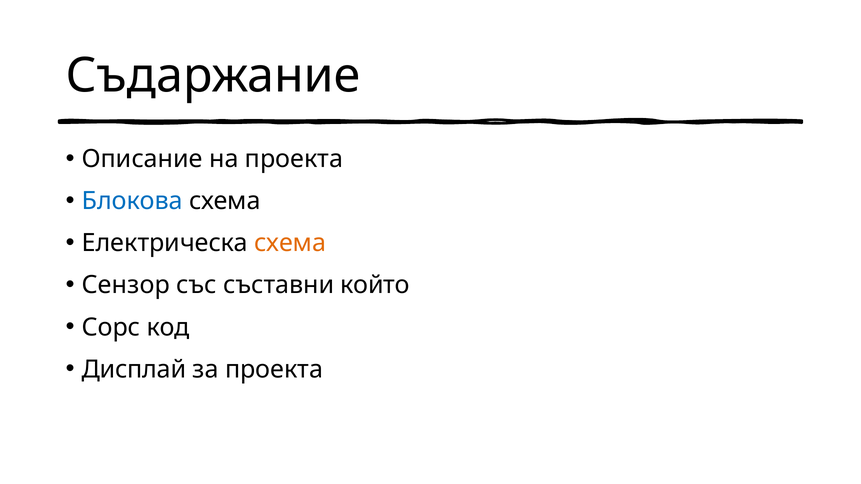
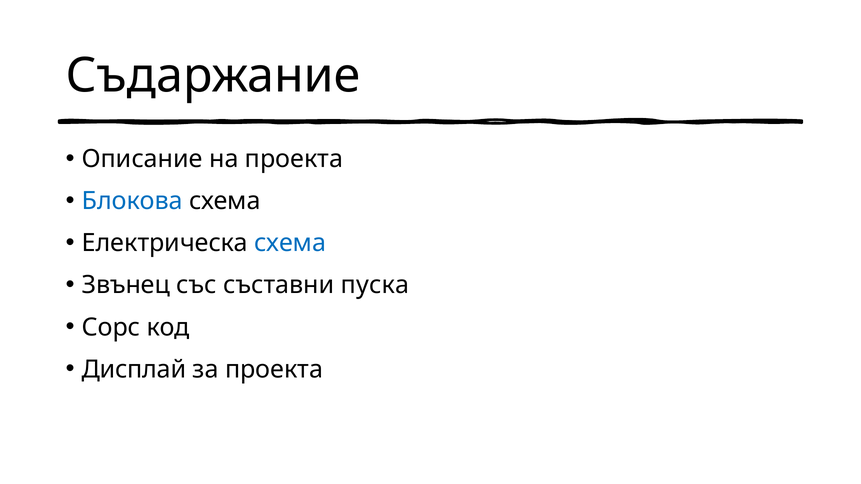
схема at (290, 243) colour: orange -> blue
Сензор: Сензор -> Звънец
който: който -> пуска
